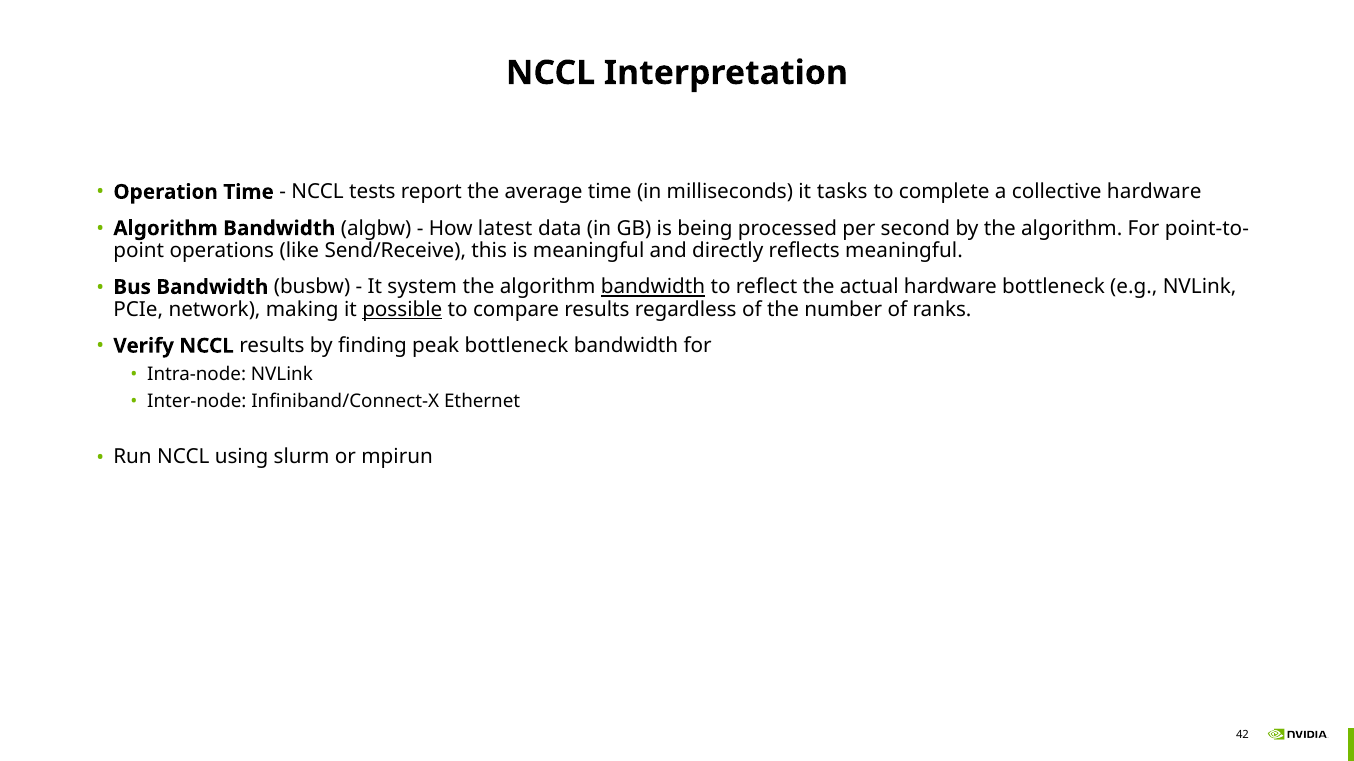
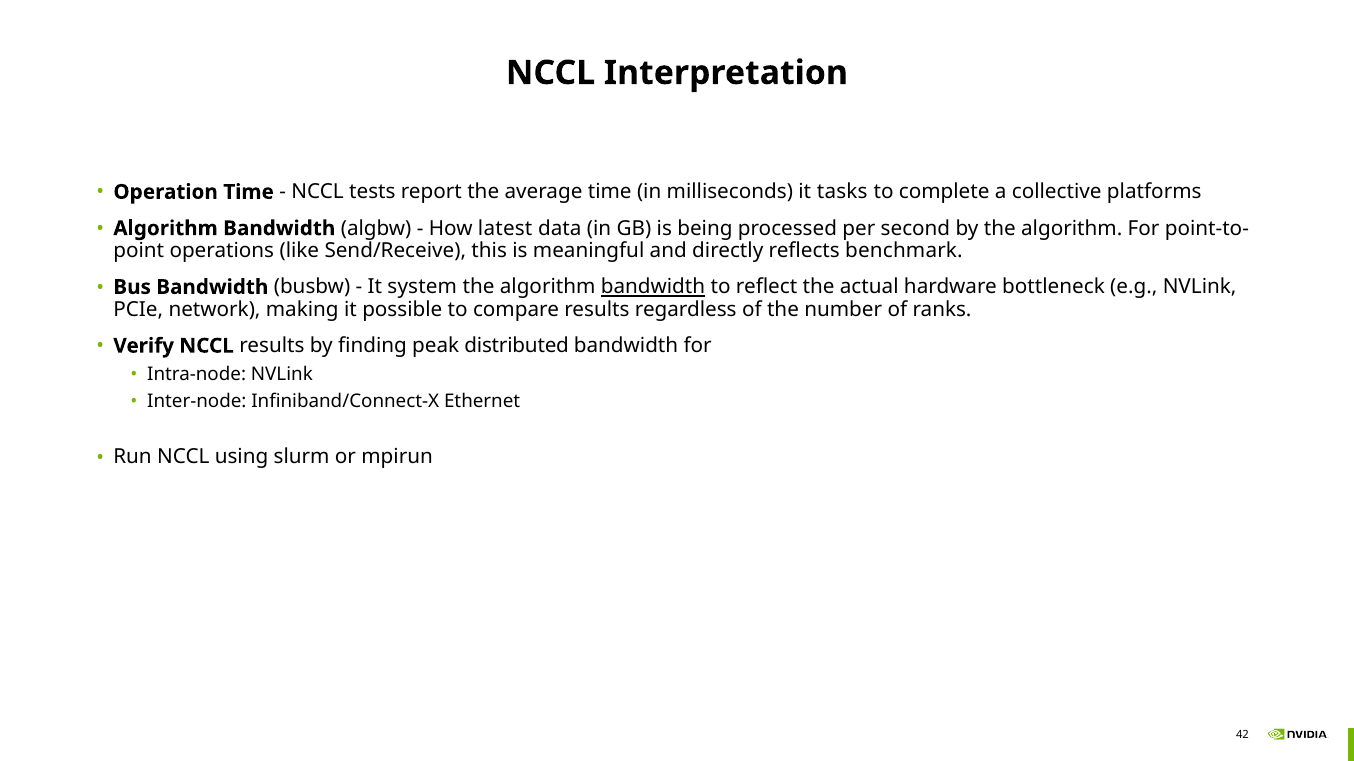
collective hardware: hardware -> platforms
reflects meaningful: meaningful -> benchmark
possible underline: present -> none
peak bottleneck: bottleneck -> distributed
